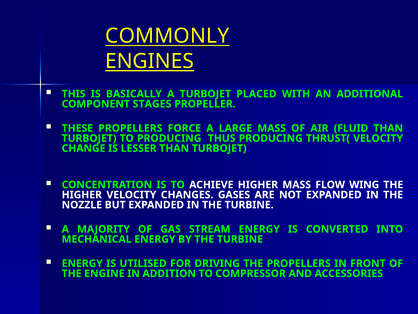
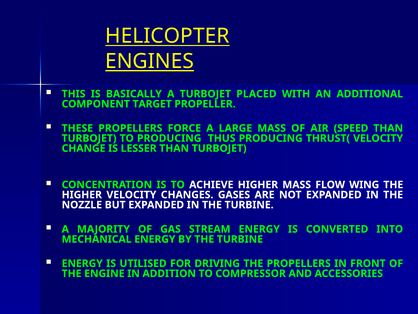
COMMONLY: COMMONLY -> HELICOPTER
STAGES: STAGES -> TARGET
FLUID: FLUID -> SPEED
